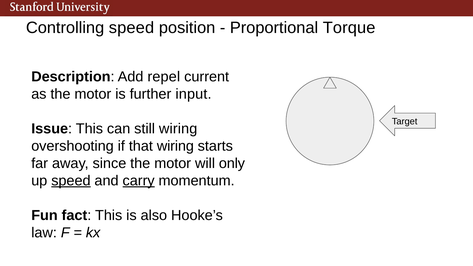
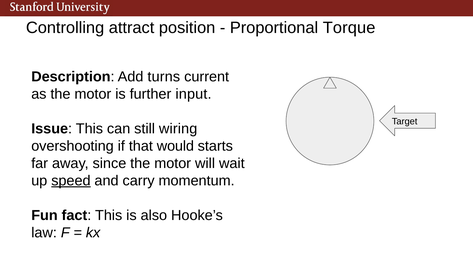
Controlling speed: speed -> attract
repel: repel -> turns
that wiring: wiring -> would
only: only -> wait
carry underline: present -> none
